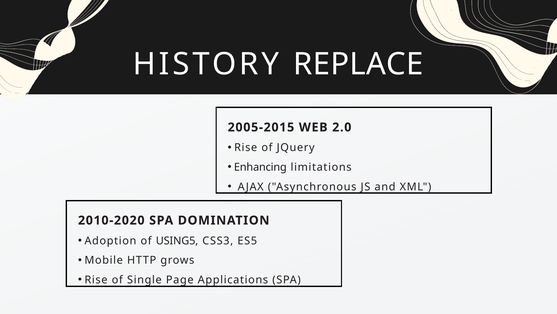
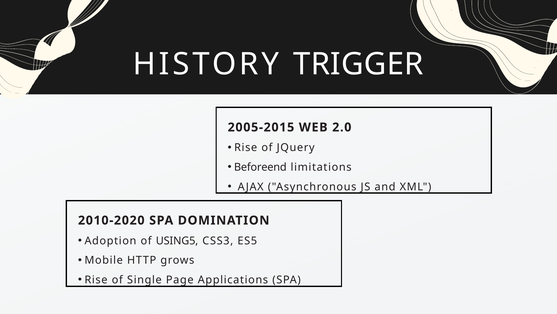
REPLACE: REPLACE -> TRIGGER
Enhancing: Enhancing -> Beforeend
